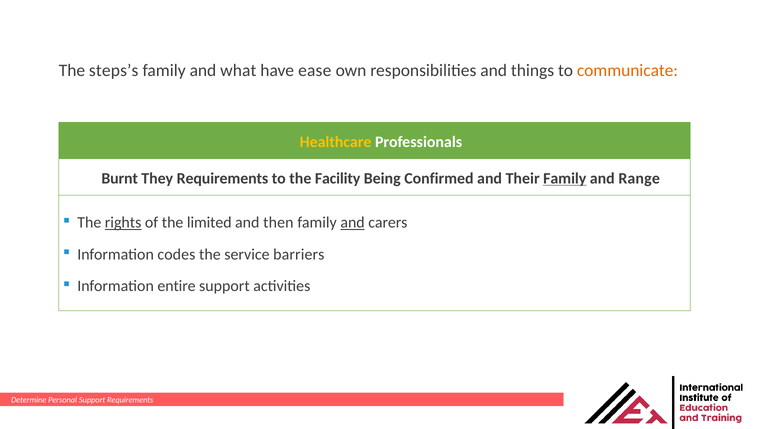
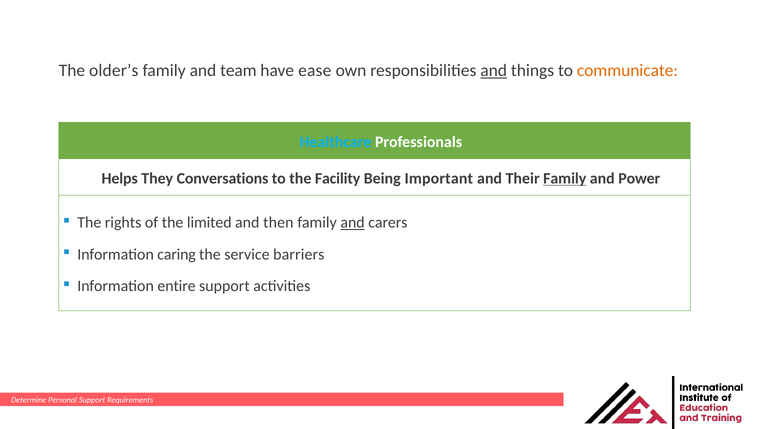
steps’s: steps’s -> older’s
what: what -> team
and at (494, 70) underline: none -> present
Healthcare colour: yellow -> light blue
Burnt: Burnt -> Helps
They Requirements: Requirements -> Conversations
Confirmed: Confirmed -> Important
Range: Range -> Power
rights underline: present -> none
codes: codes -> caring
